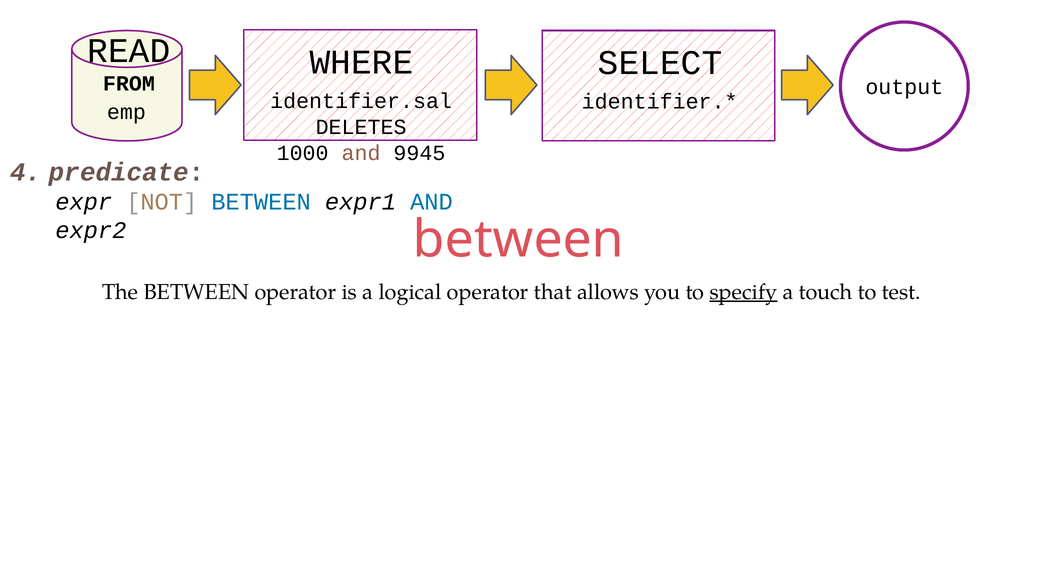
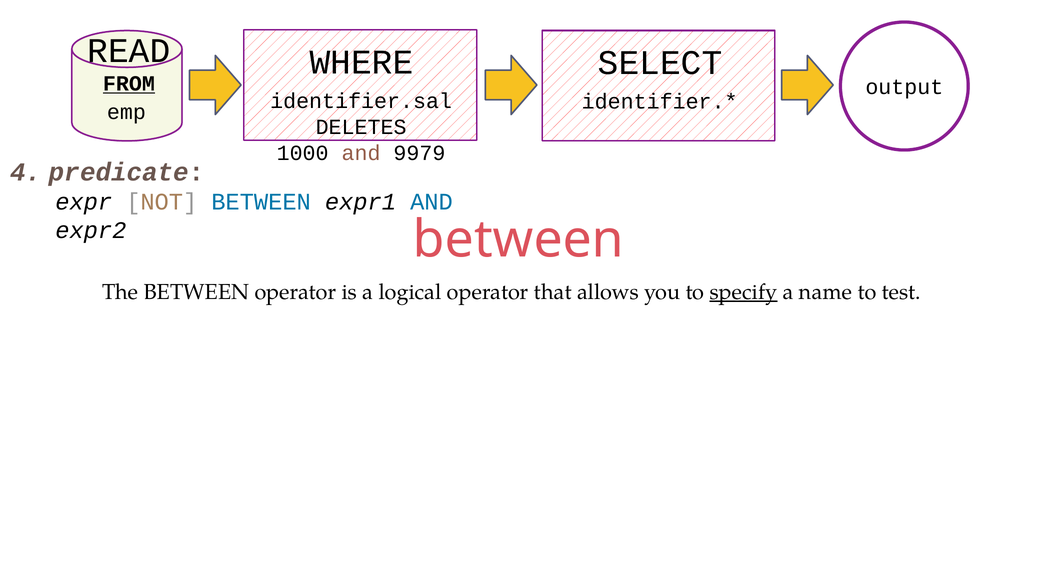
FROM underline: none -> present
9945: 9945 -> 9979
touch: touch -> name
